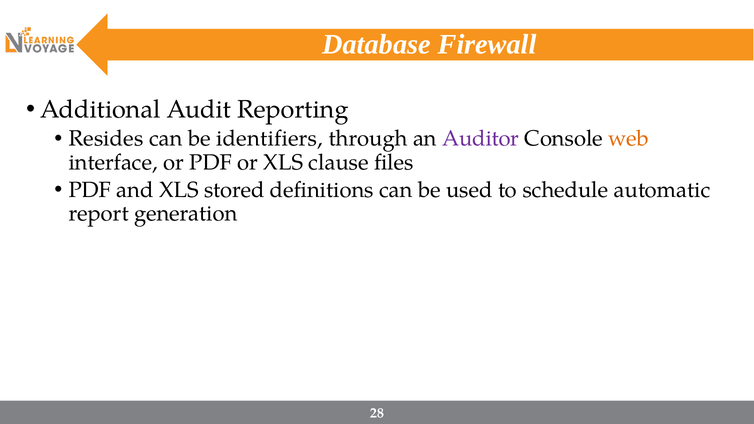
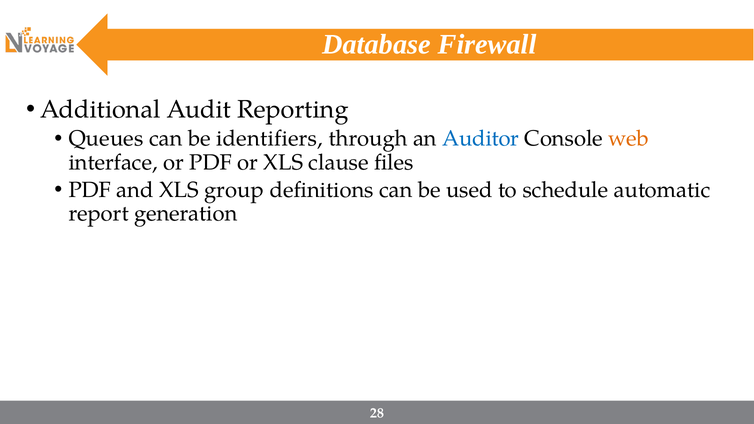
Resides: Resides -> Queues
Auditor colour: purple -> blue
stored: stored -> group
